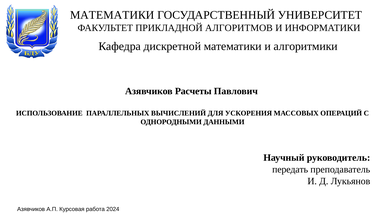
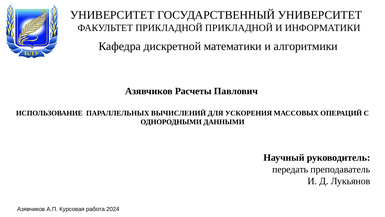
МАТЕМАТИКИ at (112, 15): МАТЕМАТИКИ -> УНИВЕРСИТЕТ
ПРИКЛАДНОЙ АЛГОРИТМОВ: АЛГОРИТМОВ -> ПРИКЛАДНОЙ
